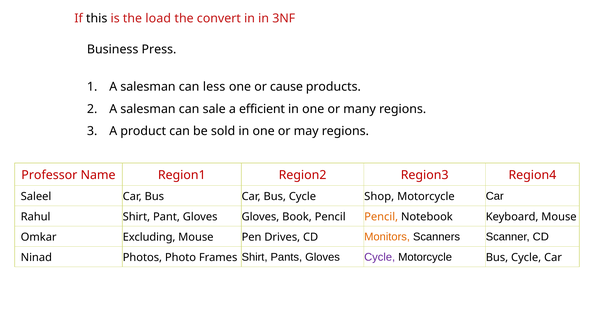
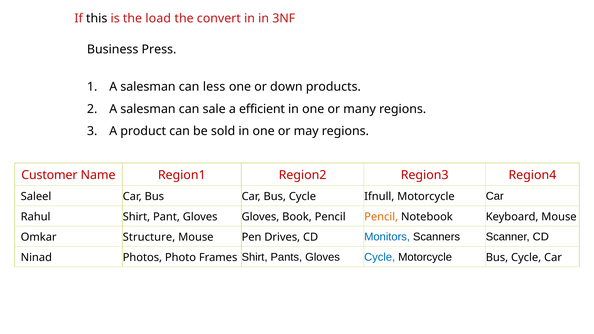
cause: cause -> down
Professor: Professor -> Customer
Shop: Shop -> Ifnull
Excluding: Excluding -> Structure
Monitors colour: orange -> blue
Cycle at (380, 257) colour: purple -> blue
